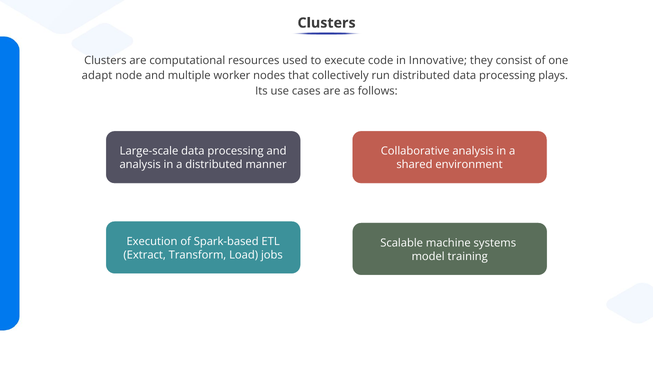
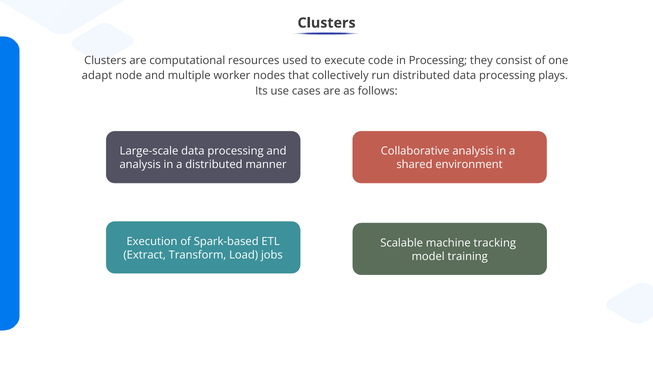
in Innovative: Innovative -> Processing
systems: systems -> tracking
